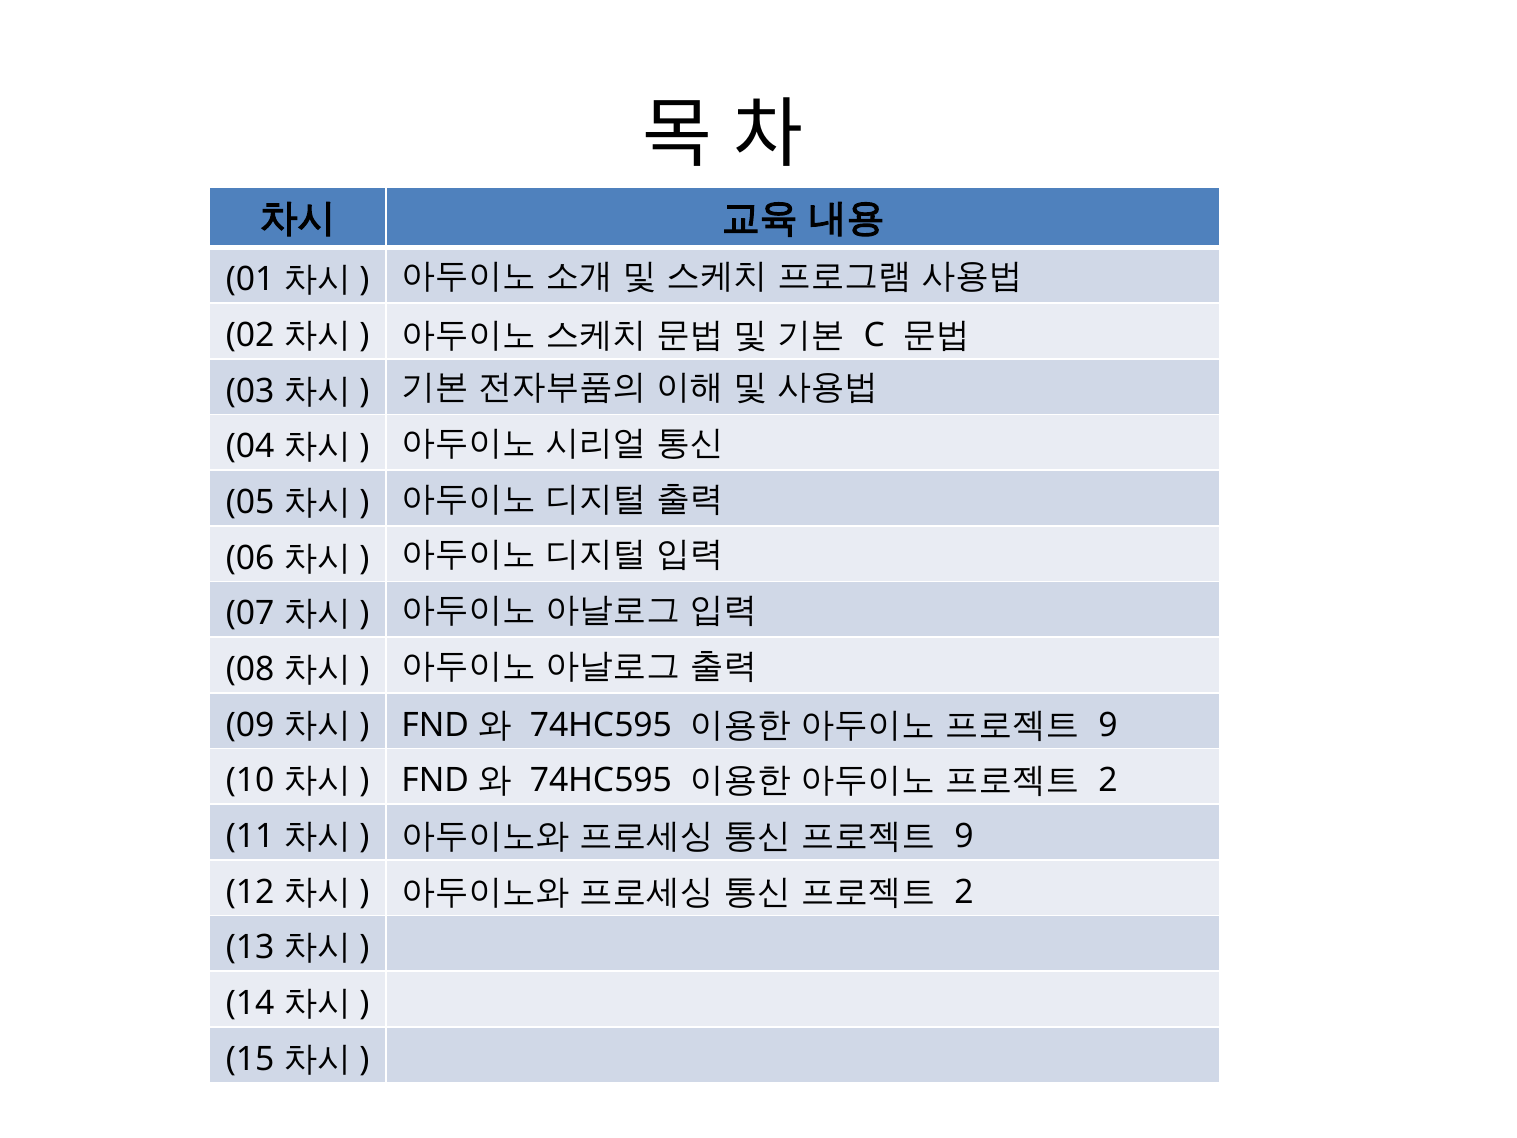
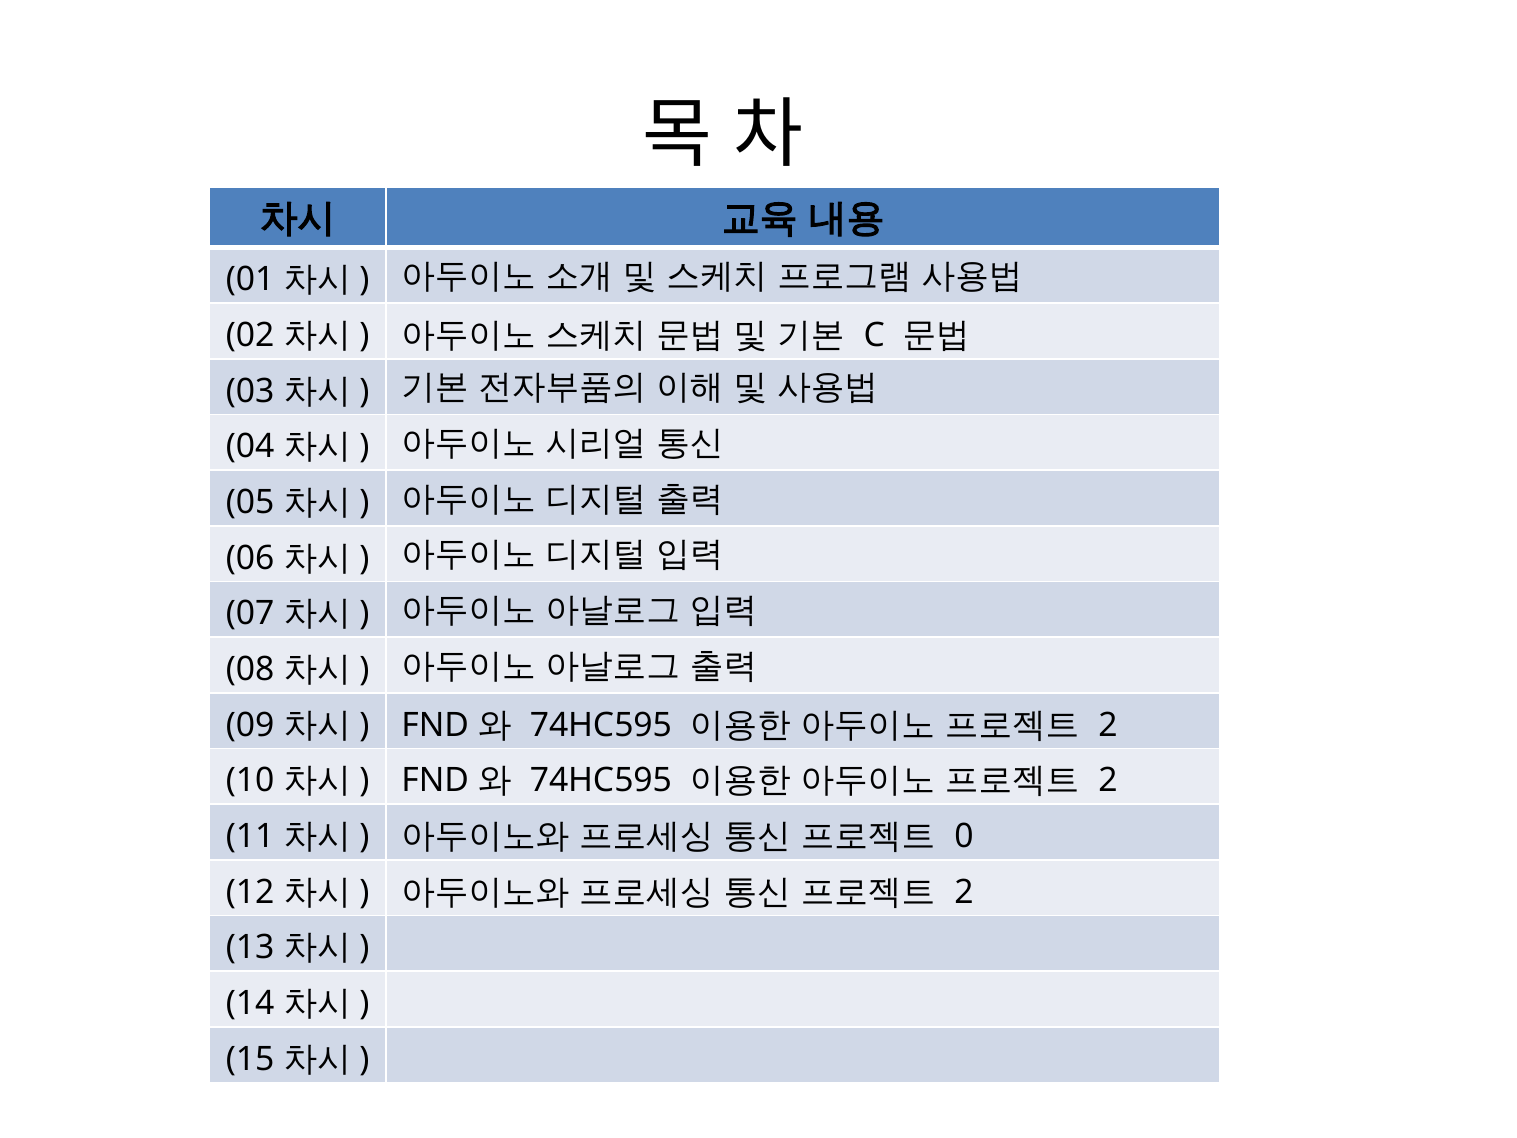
9 at (1108, 725): 9 -> 2
9 at (964, 836): 9 -> 0
